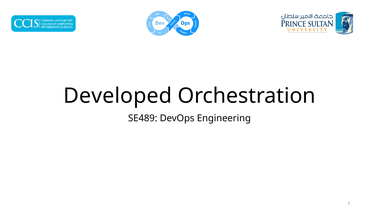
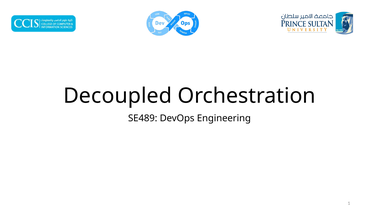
Developed: Developed -> Decoupled
